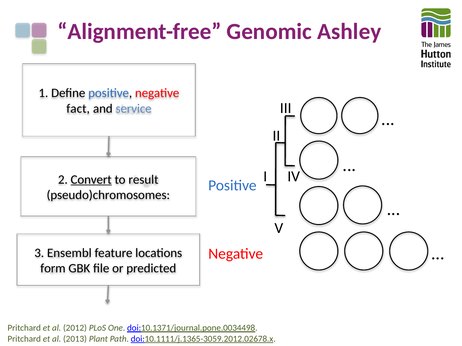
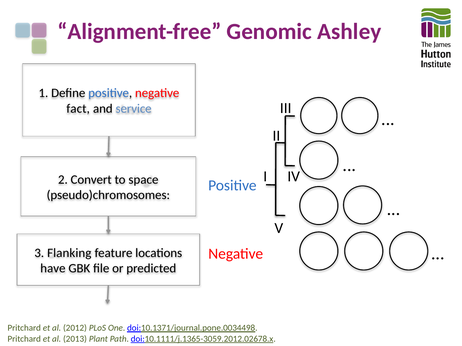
Convert underline: present -> none
result: result -> space
Ensembl: Ensembl -> Flanking
form: form -> have
